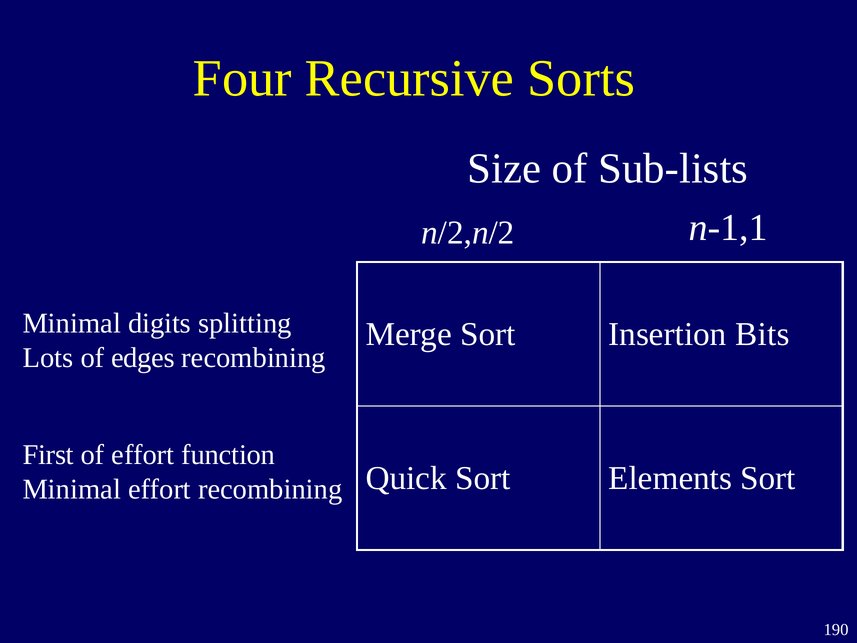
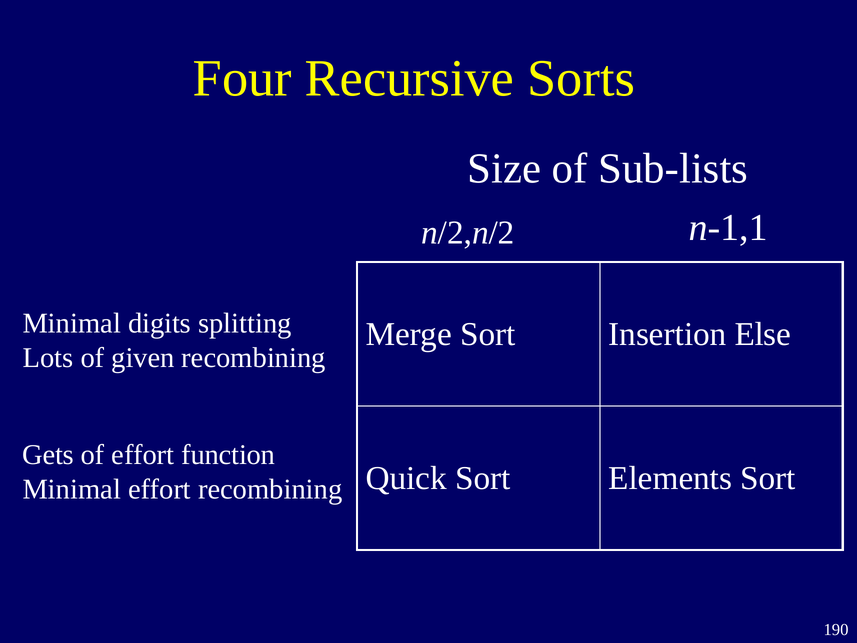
Bits: Bits -> Else
edges: edges -> given
First: First -> Gets
